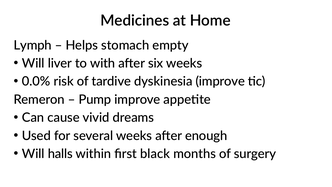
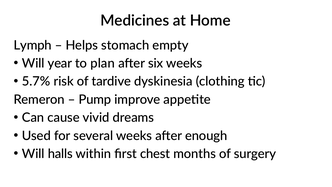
liver: liver -> year
with: with -> plan
0.0%: 0.0% -> 5.7%
dyskinesia improve: improve -> clothing
black: black -> chest
